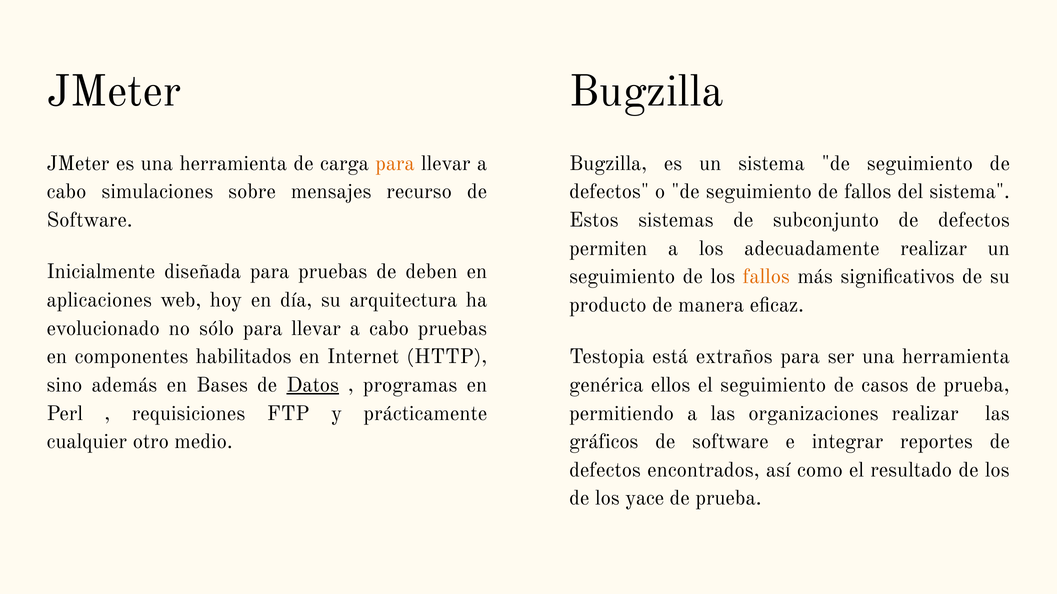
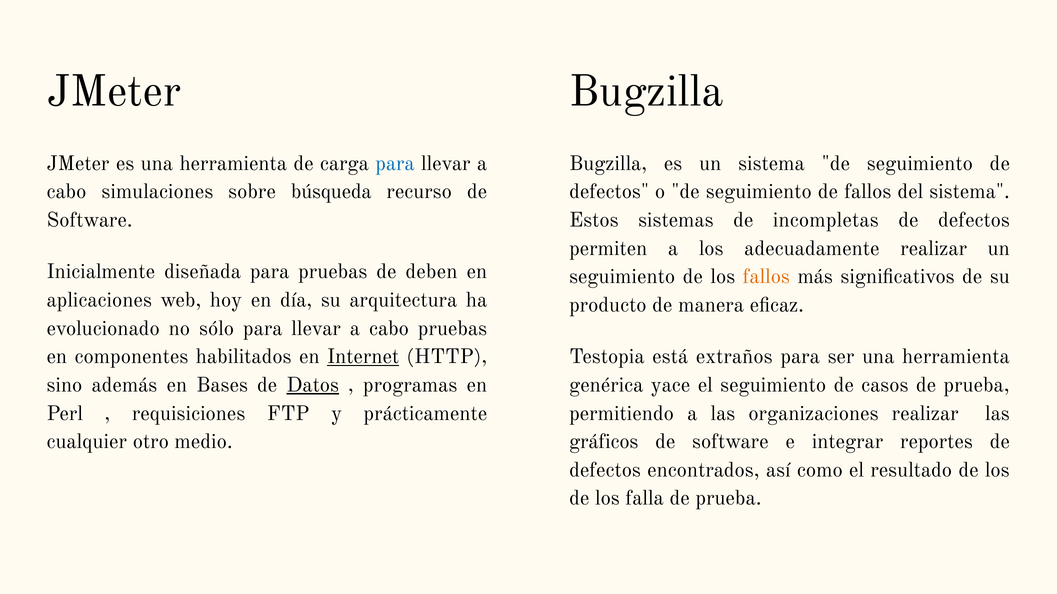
para at (395, 163) colour: orange -> blue
mensajes: mensajes -> búsqueda
subconjunto: subconjunto -> incompletas
Internet underline: none -> present
ellos: ellos -> yace
yace: yace -> falla
